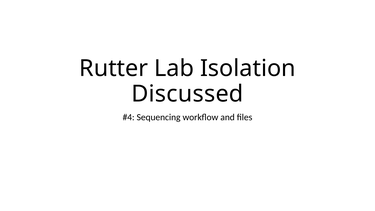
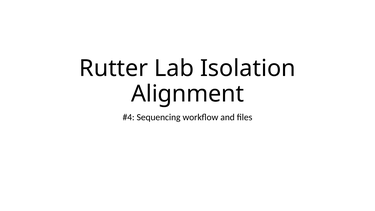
Discussed: Discussed -> Alignment
